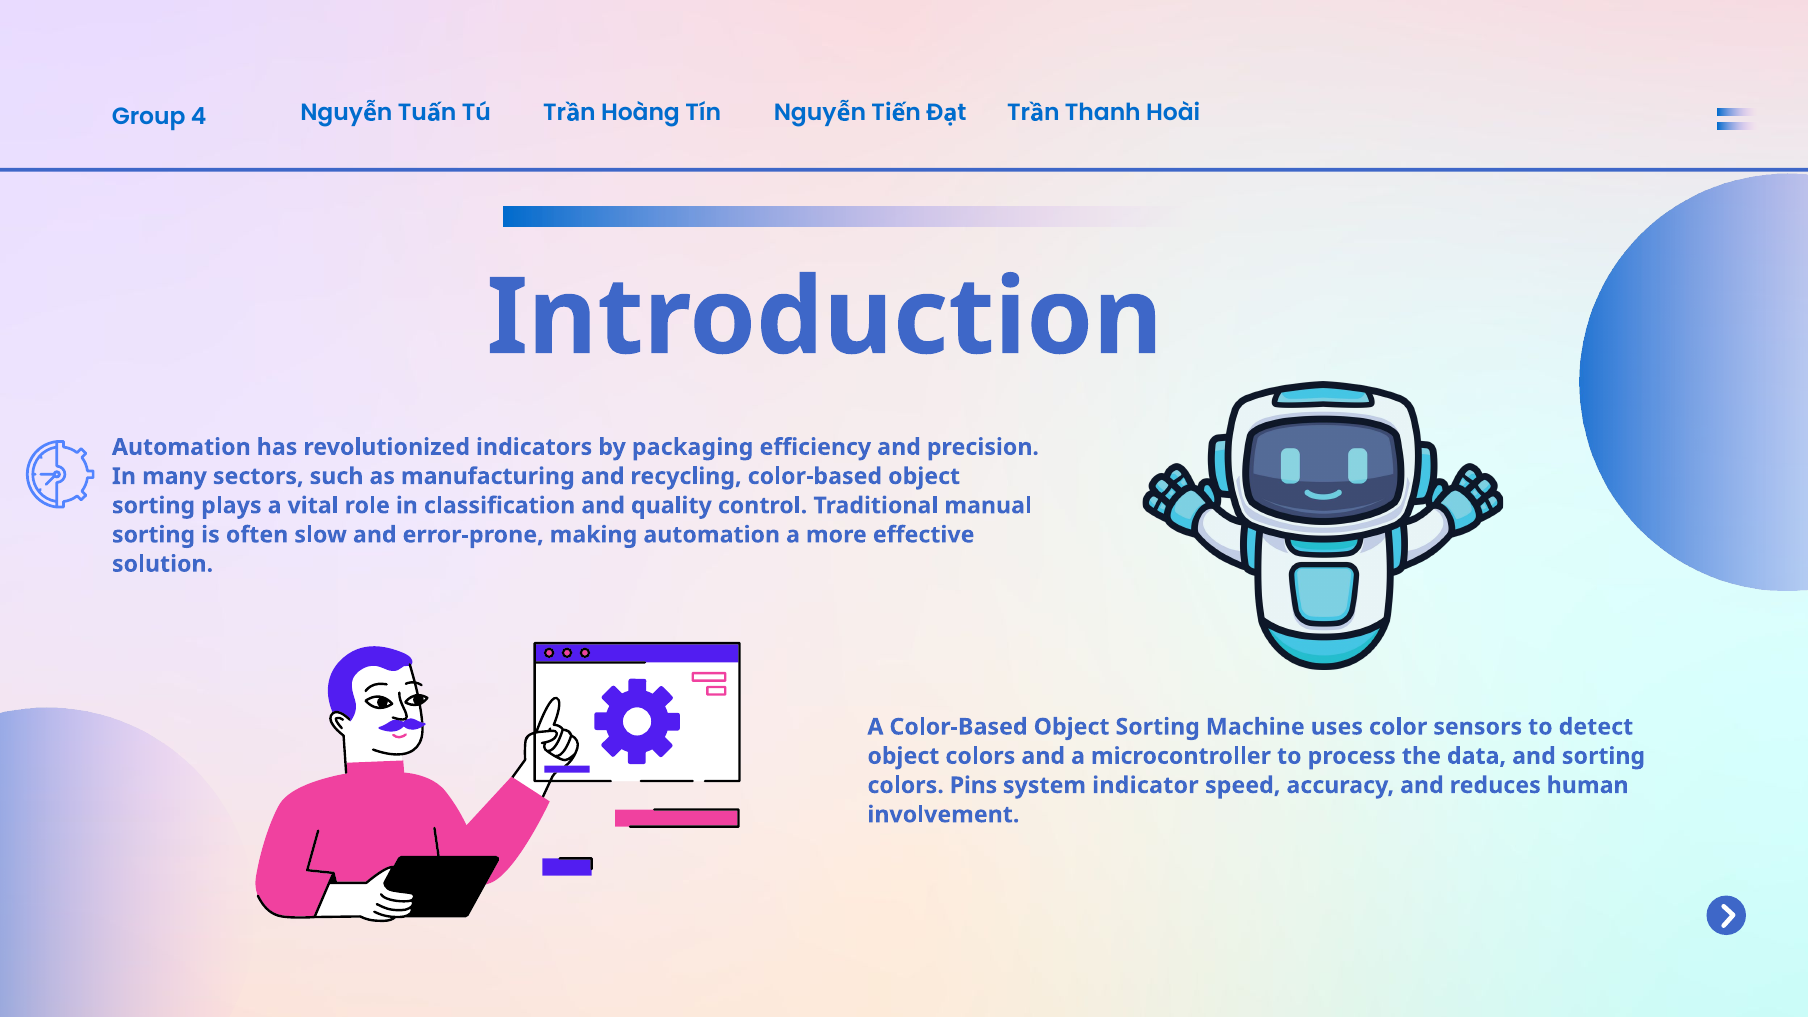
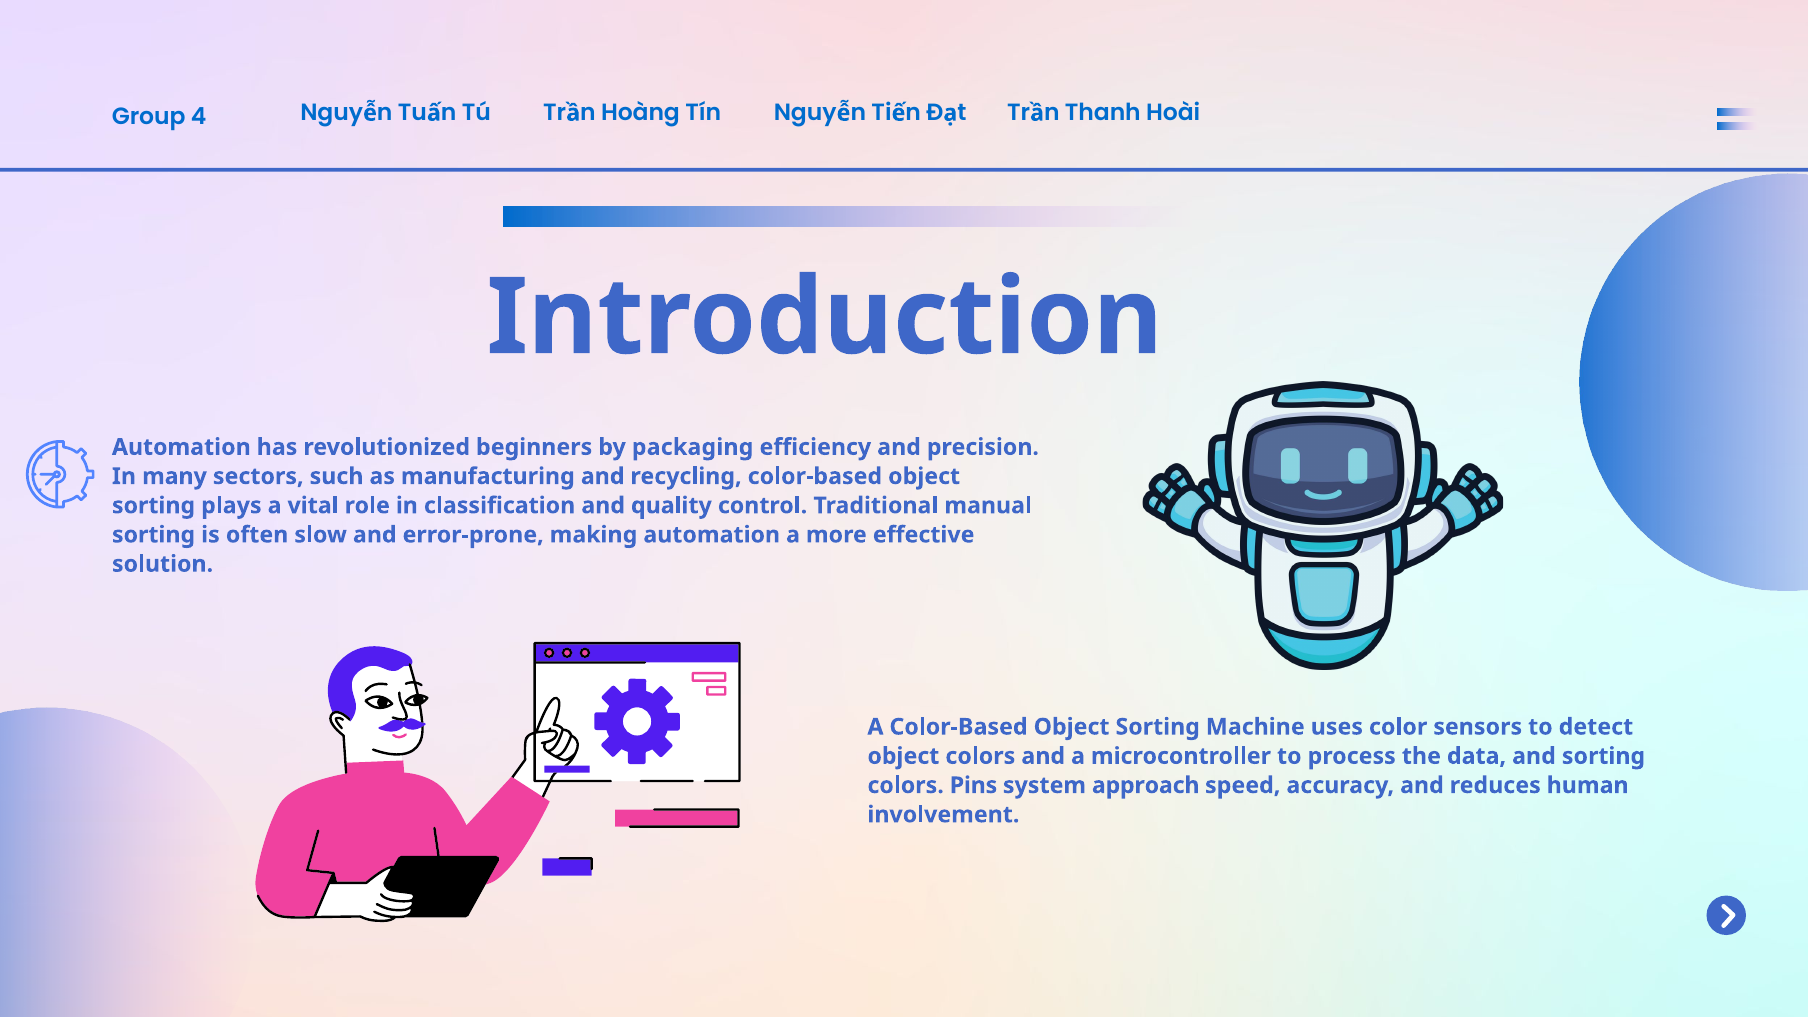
indicators: indicators -> beginners
indicator: indicator -> approach
